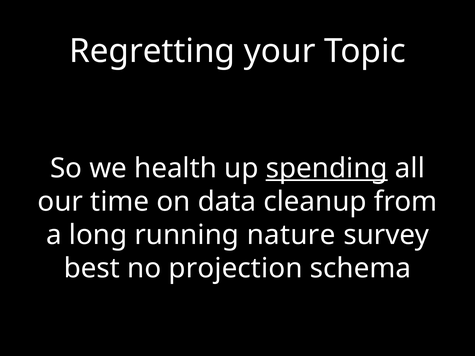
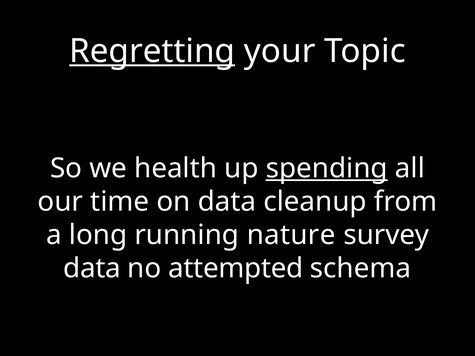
Regretting underline: none -> present
best at (92, 269): best -> data
projection: projection -> attempted
